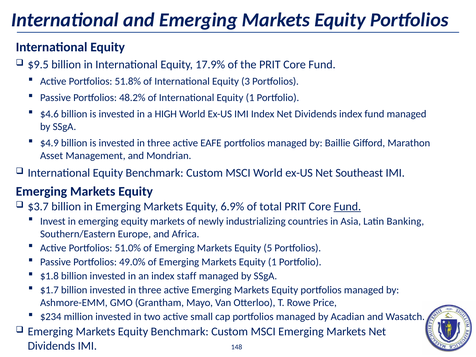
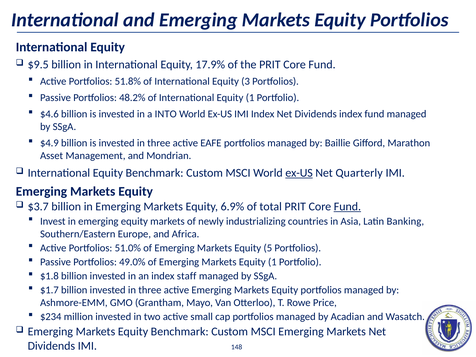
HIGH: HIGH -> INTO
ex-US at (299, 173) underline: none -> present
Southeast: Southeast -> Quarterly
